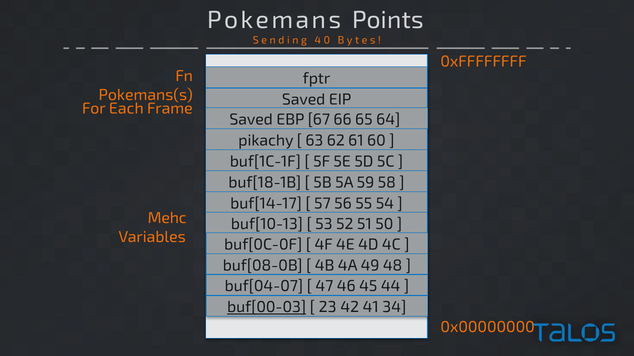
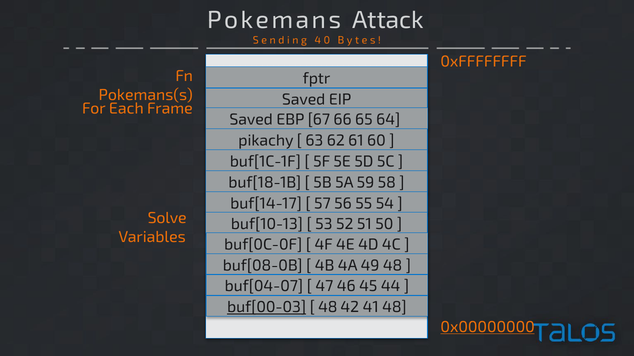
Points: Points -> Attack
Mehc: Mehc -> Solve
23 at (328, 308): 23 -> 48
41 34: 34 -> 48
0x00000000 underline: none -> present
